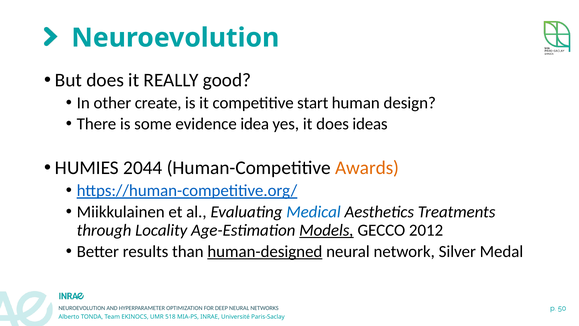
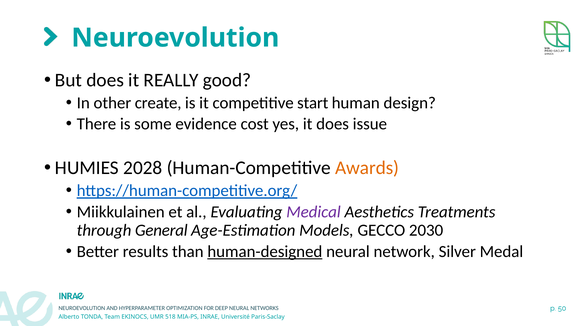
idea: idea -> cost
ideas: ideas -> issue
2044: 2044 -> 2028
Medical colour: blue -> purple
Locality: Locality -> General
Models underline: present -> none
2012: 2012 -> 2030
